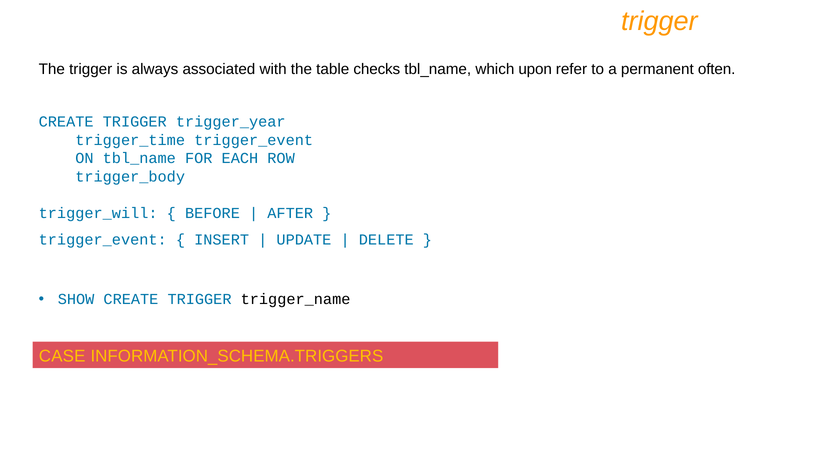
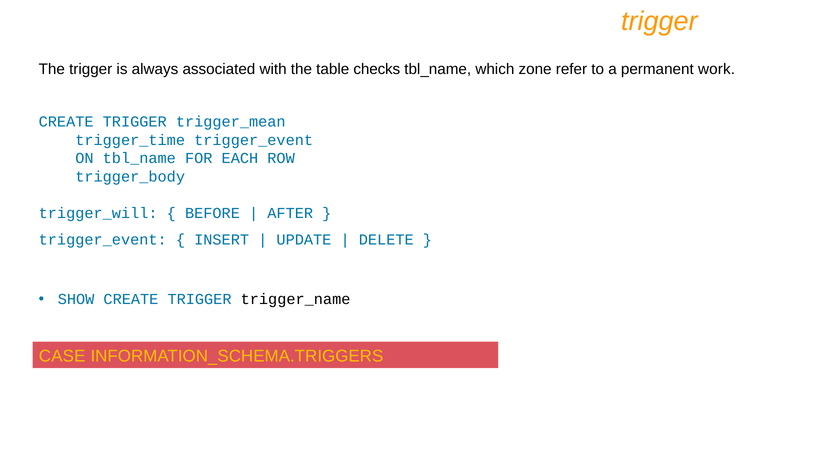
upon: upon -> zone
often: often -> work
trigger_year: trigger_year -> trigger_mean
